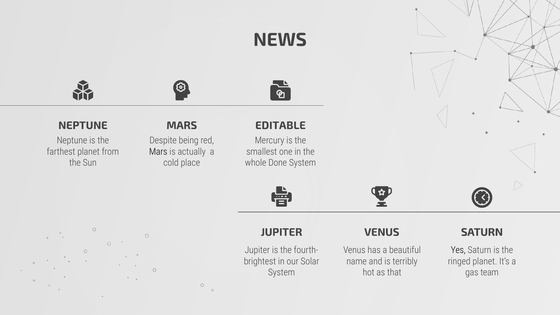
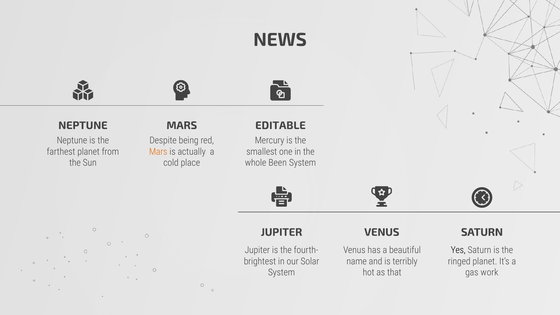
Mars at (158, 152) colour: black -> orange
Done: Done -> Been
team: team -> work
